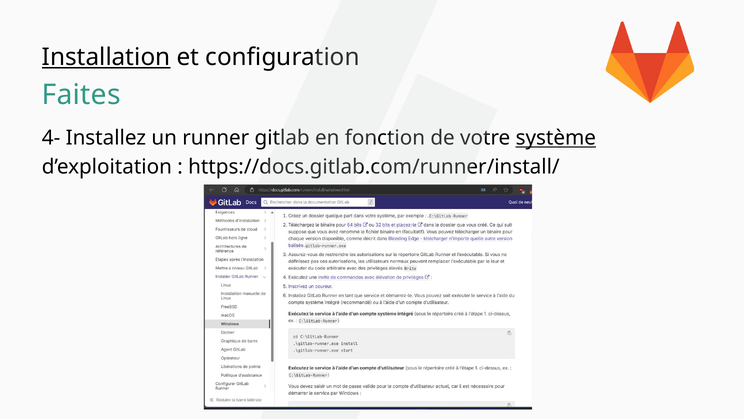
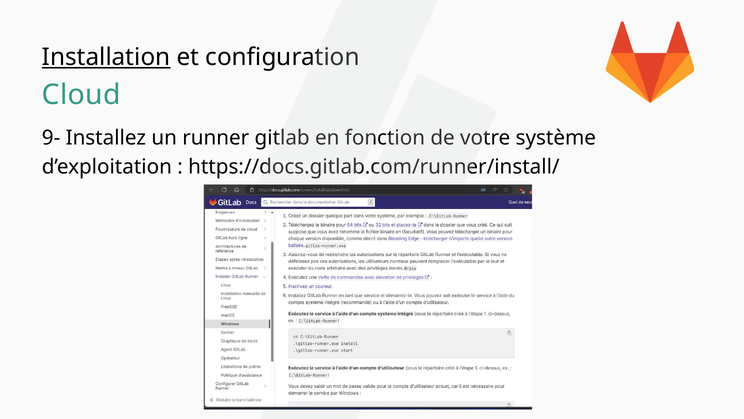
Faites: Faites -> Cloud
4-: 4- -> 9-
système underline: present -> none
